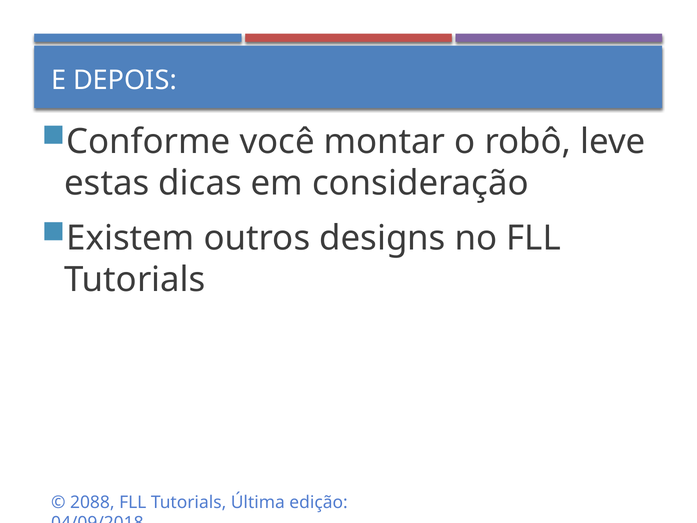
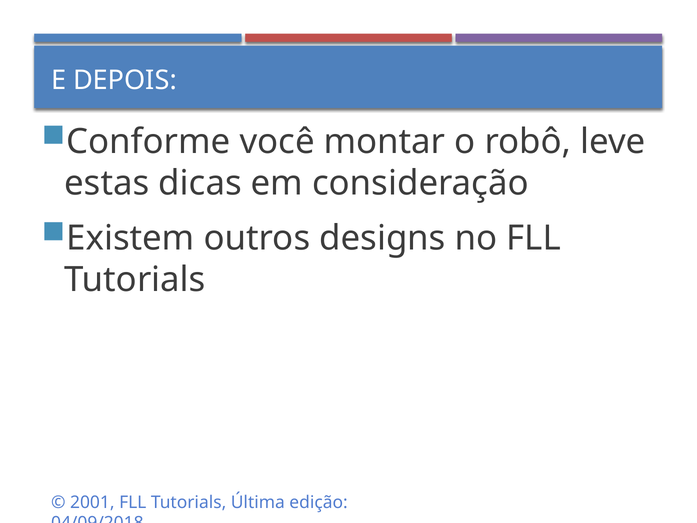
2088: 2088 -> 2001
